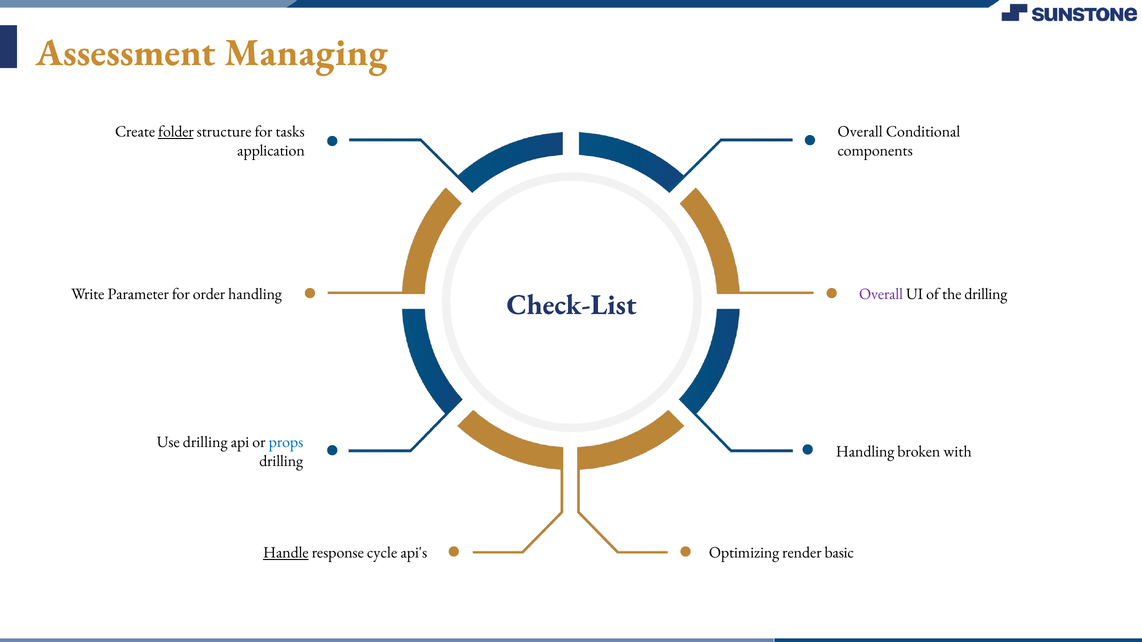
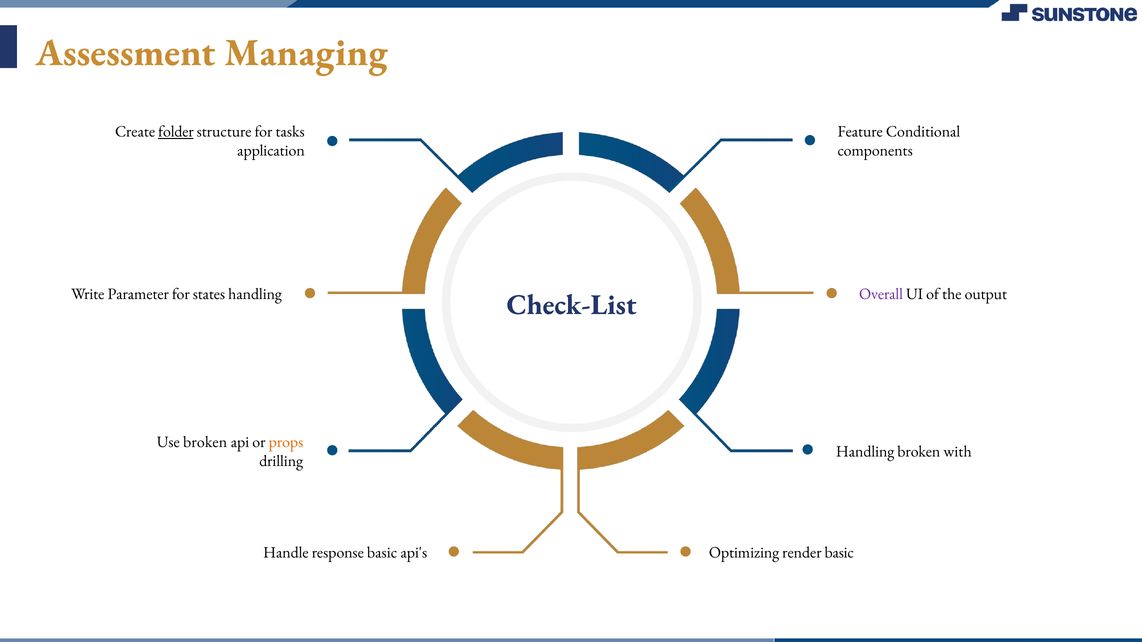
Overall at (860, 132): Overall -> Feature
order: order -> states
the drilling: drilling -> output
Use drilling: drilling -> broken
props colour: blue -> orange
Handle underline: present -> none
response cycle: cycle -> basic
